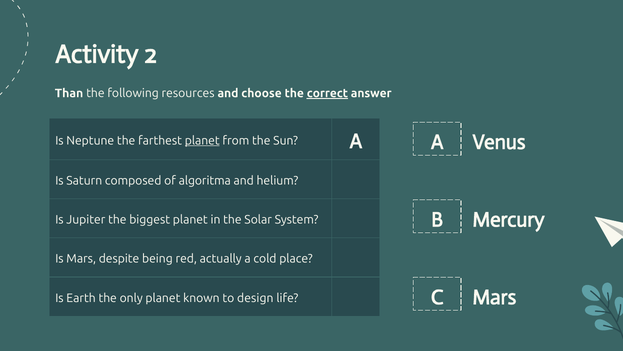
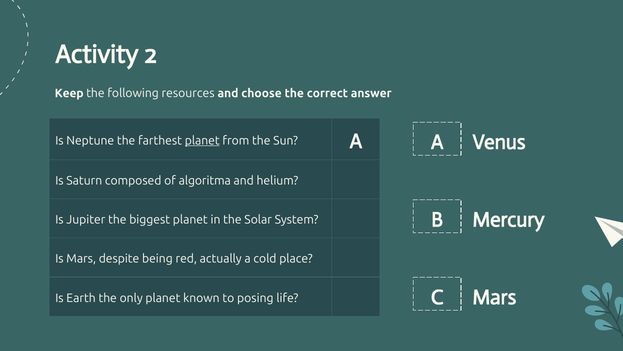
Than: Than -> Keep
correct underline: present -> none
design: design -> posing
